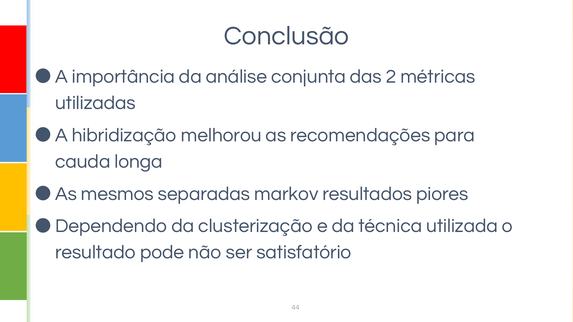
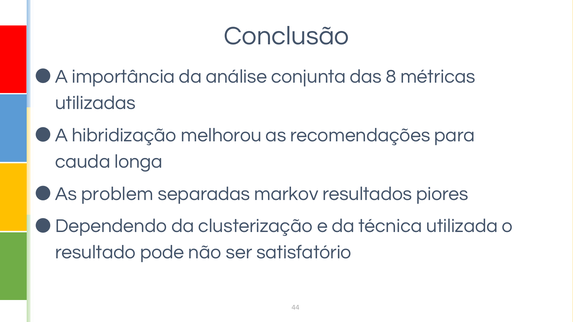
2: 2 -> 8
mesmos: mesmos -> problem
